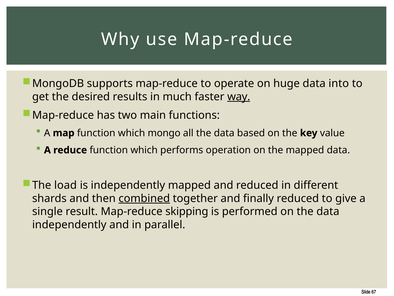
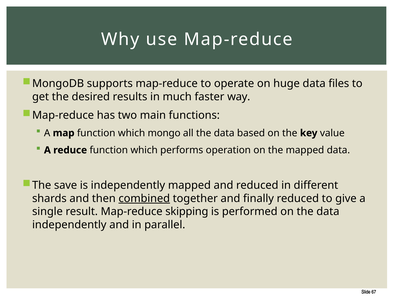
into: into -> files
way underline: present -> none
load: load -> save
